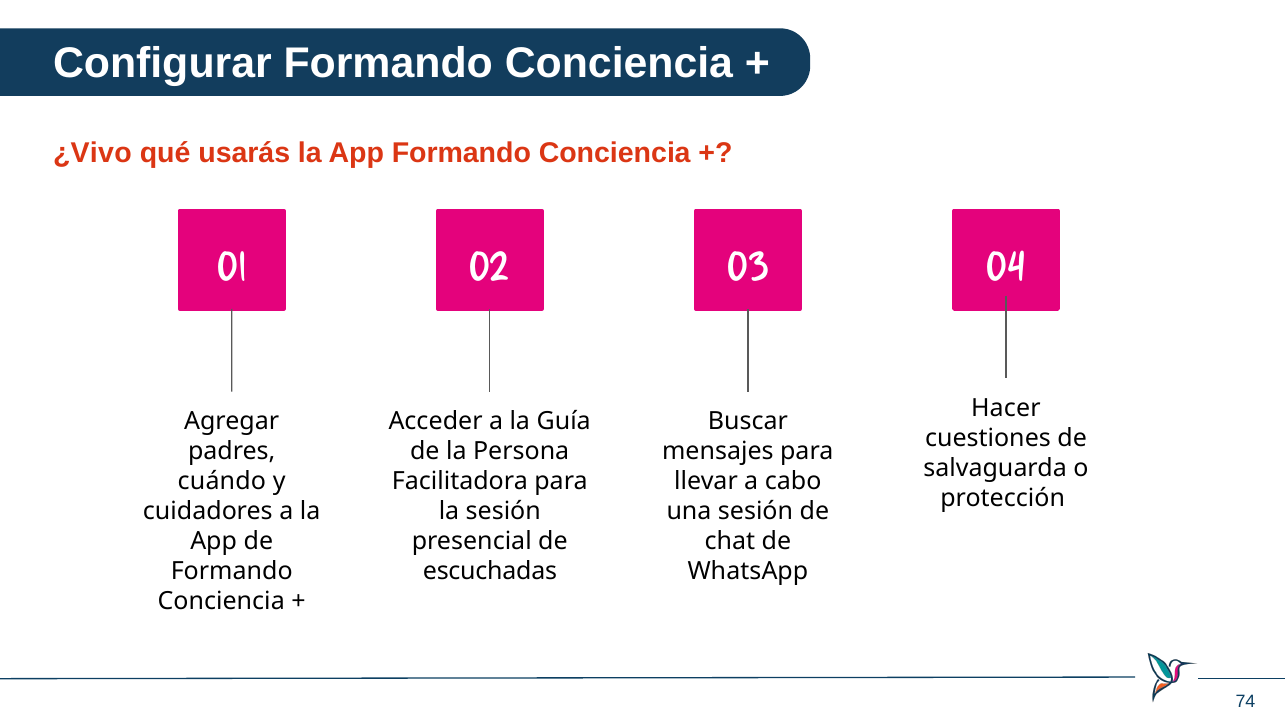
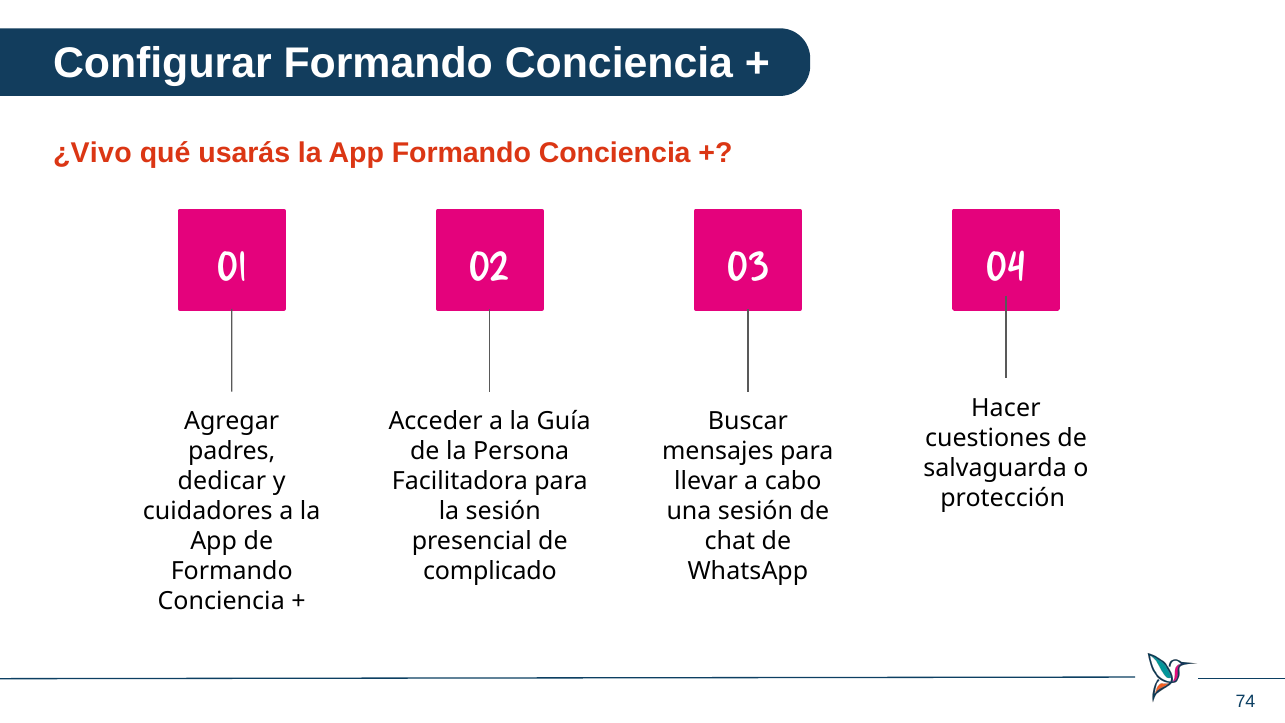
cuándo: cuándo -> dedicar
escuchadas: escuchadas -> complicado
